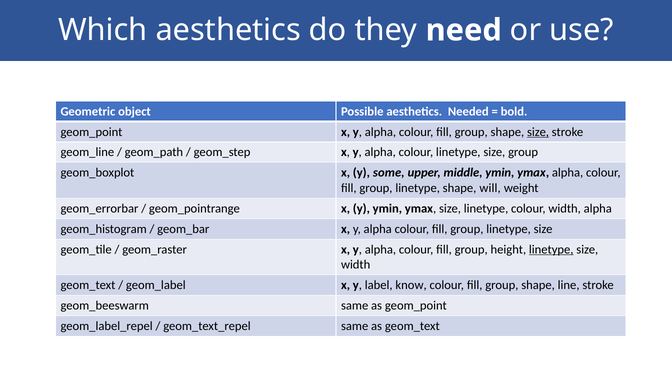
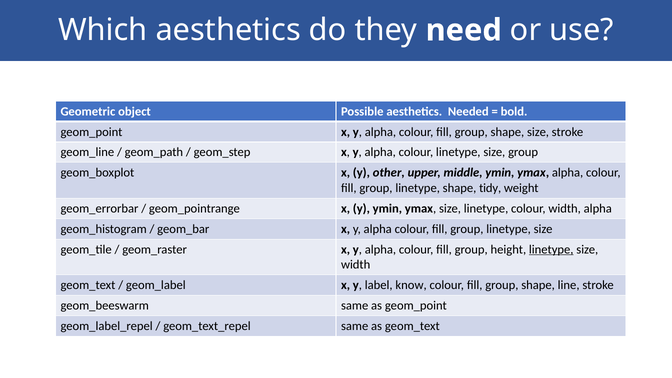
size at (538, 132) underline: present -> none
some: some -> other
will: will -> tidy
